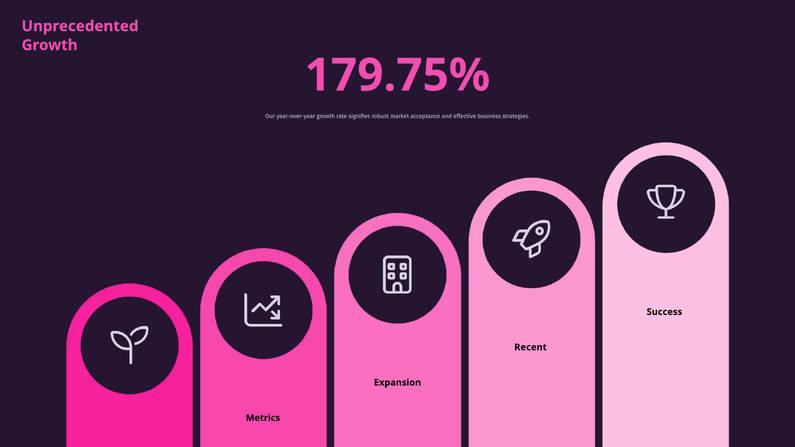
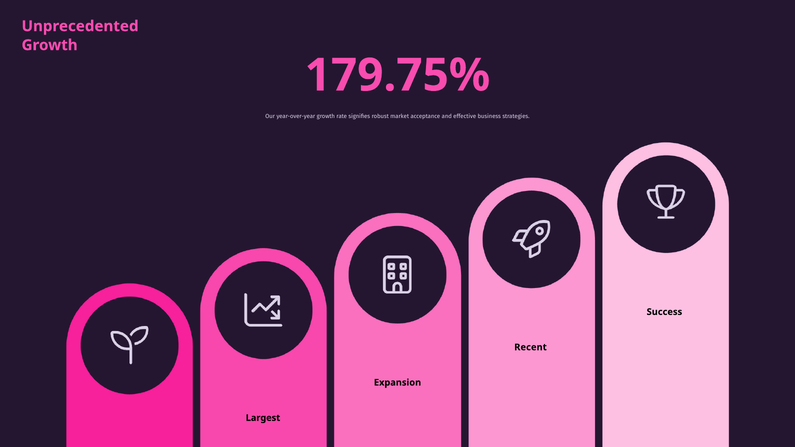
Metrics: Metrics -> Largest
